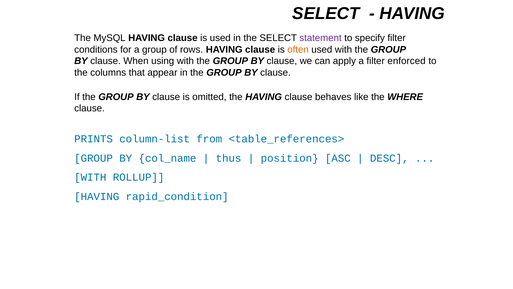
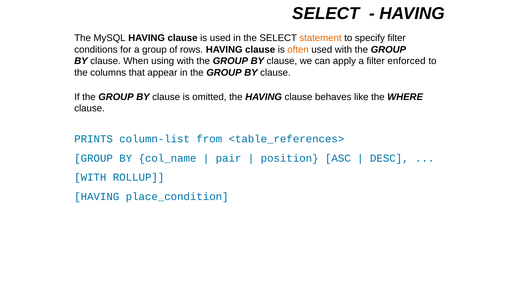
statement colour: purple -> orange
thus: thus -> pair
rapid_condition: rapid_condition -> place_condition
